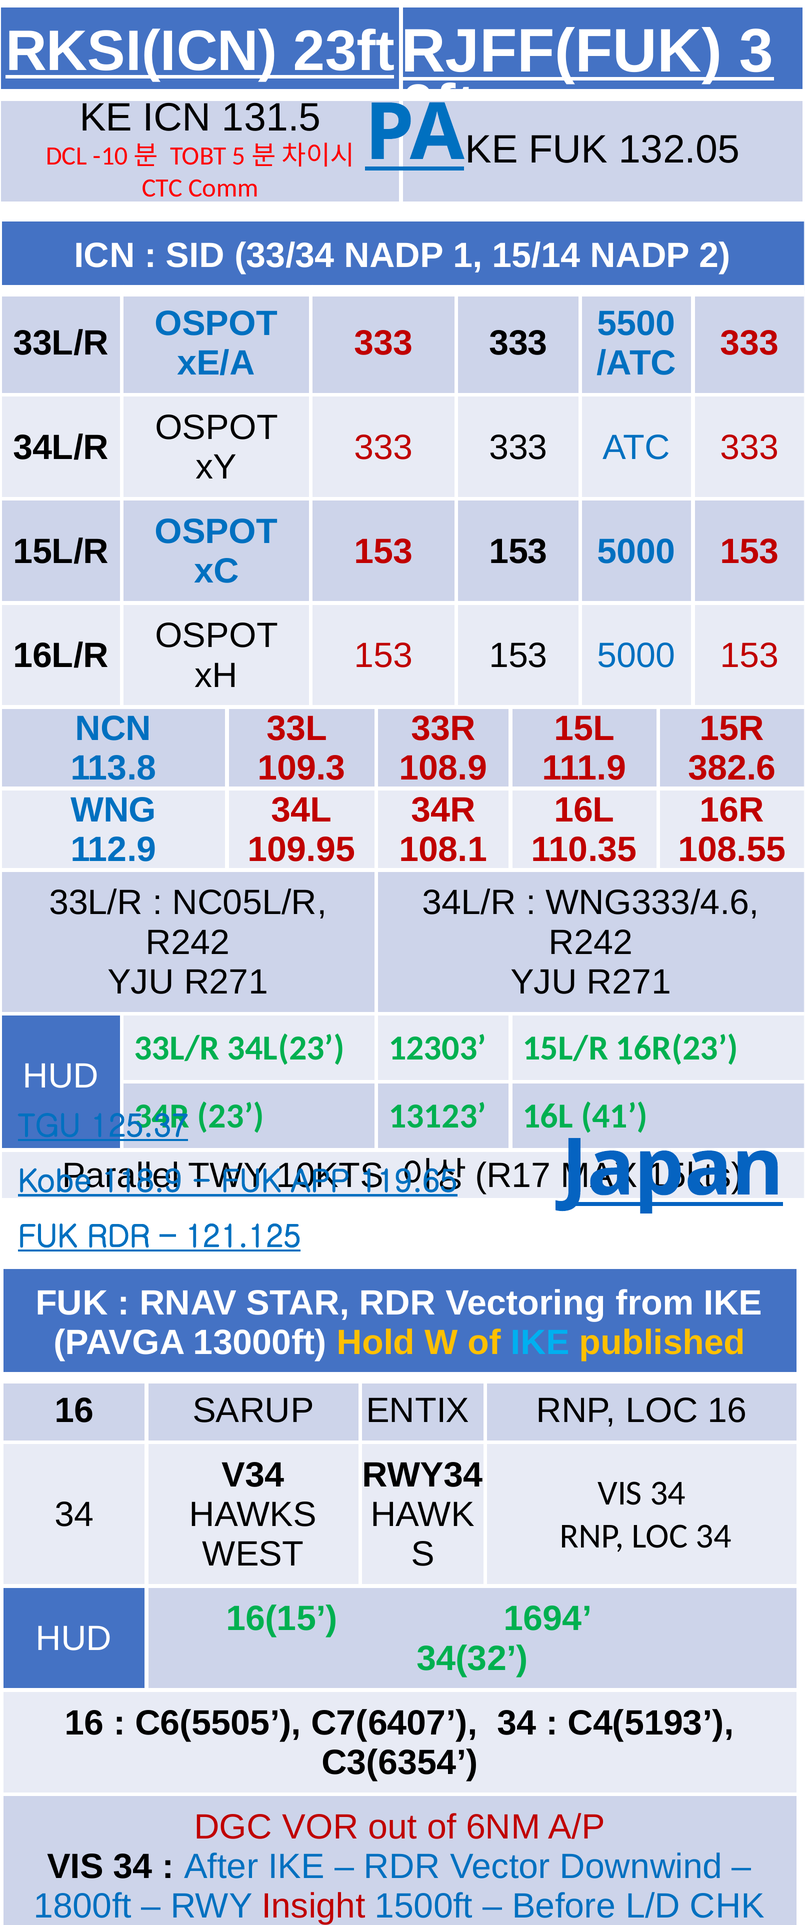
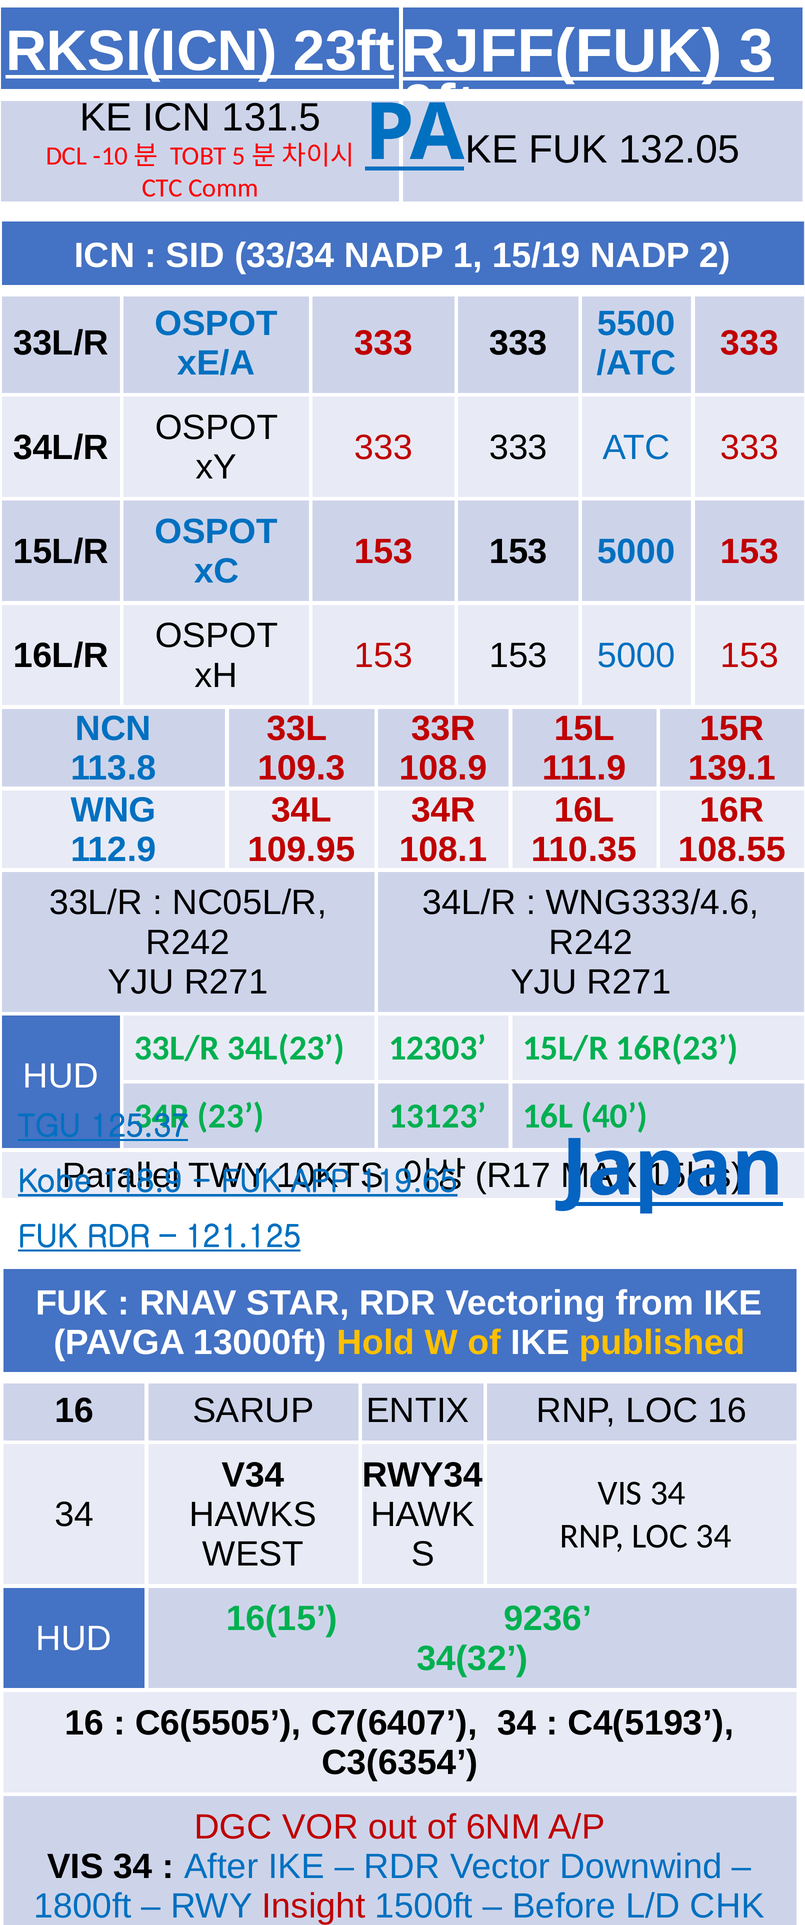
15/14: 15/14 -> 15/19
382.6: 382.6 -> 139.1
41: 41 -> 40
IKE at (540, 1344) colour: light blue -> white
1694: 1694 -> 9236
